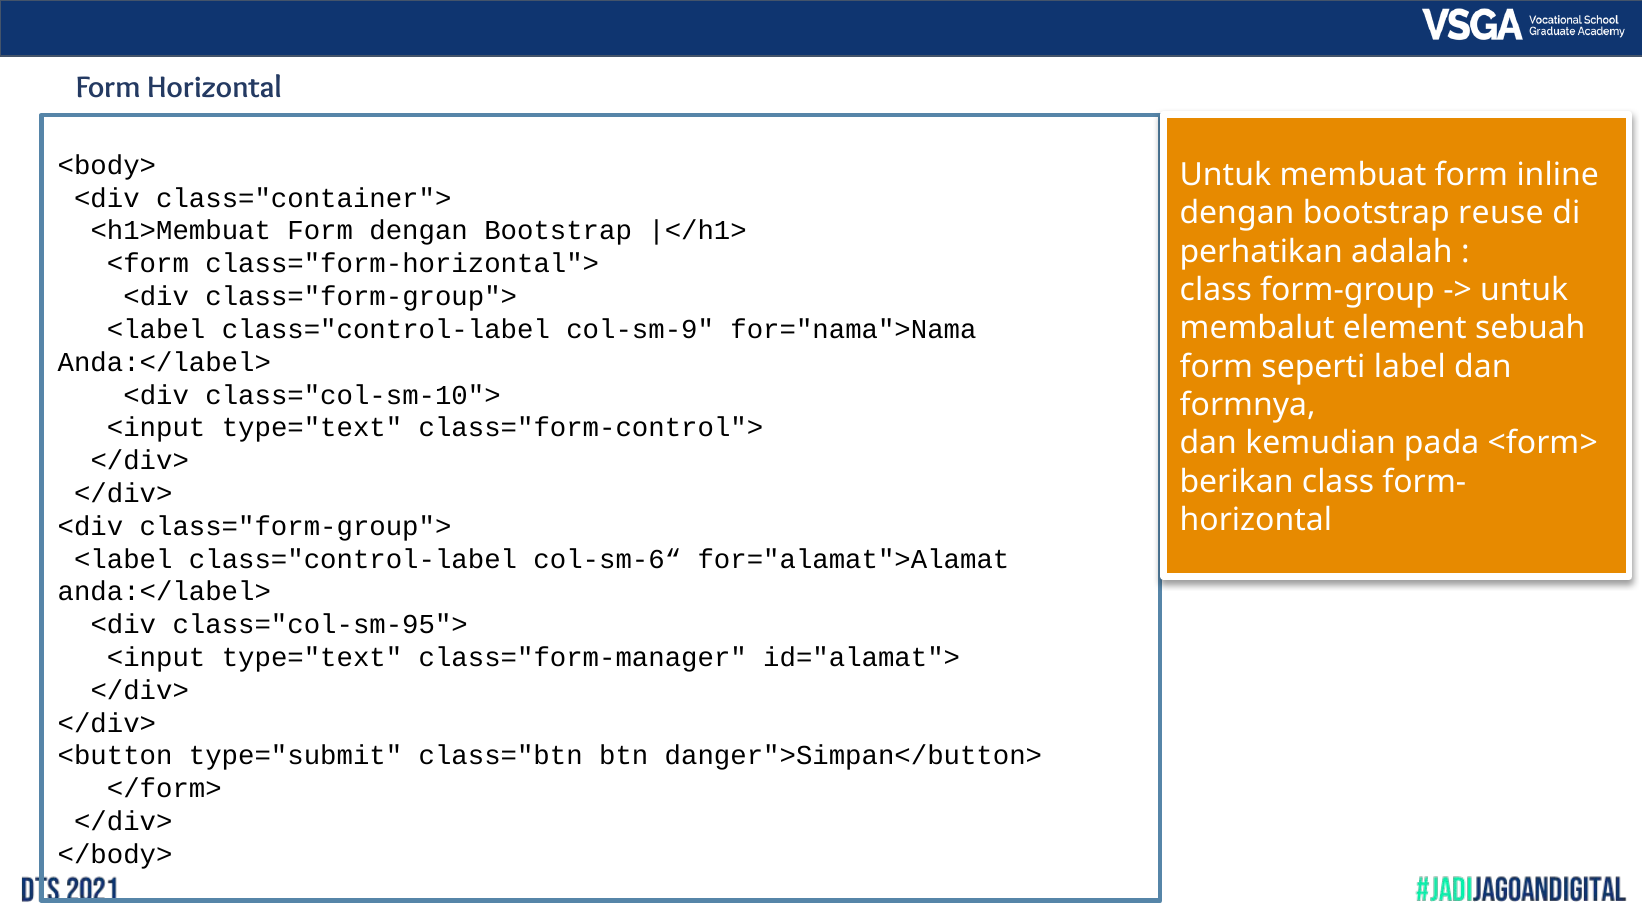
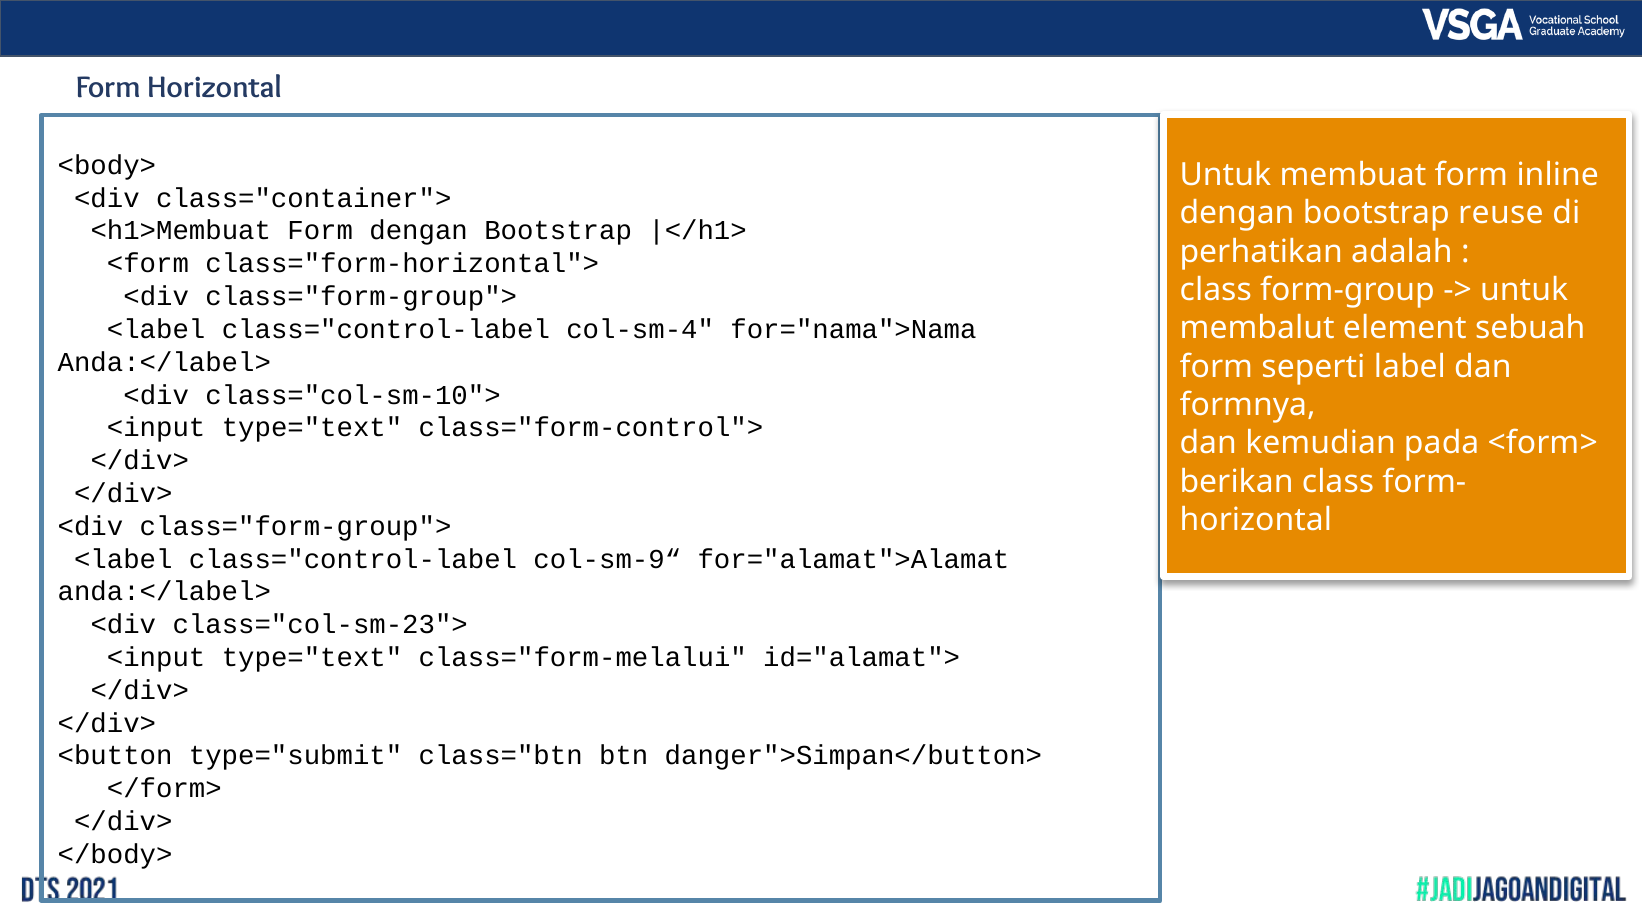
col-sm-9: col-sm-9 -> col-sm-4
col-sm-6“: col-sm-6“ -> col-sm-9“
class="col-sm-95">: class="col-sm-95"> -> class="col-sm-23">
class="form-manager: class="form-manager -> class="form-melalui
